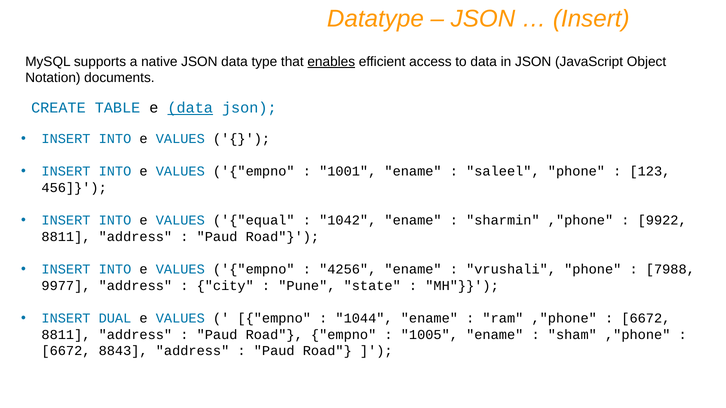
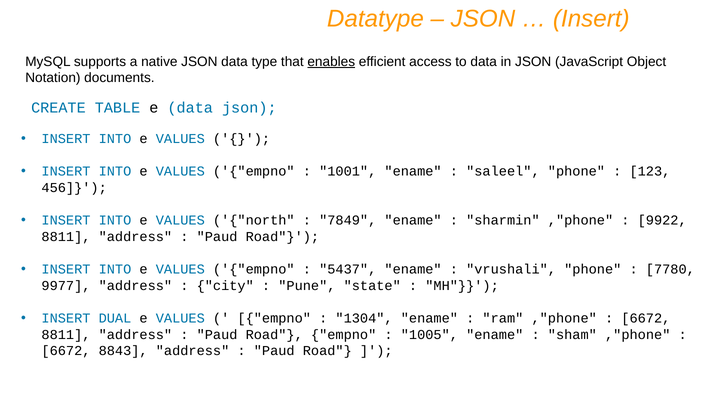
data at (190, 108) underline: present -> none
equal: equal -> north
1042: 1042 -> 7849
4256: 4256 -> 5437
7988: 7988 -> 7780
1044: 1044 -> 1304
